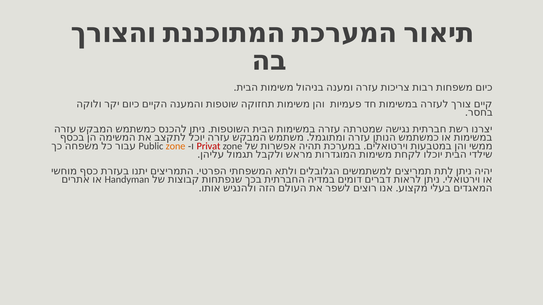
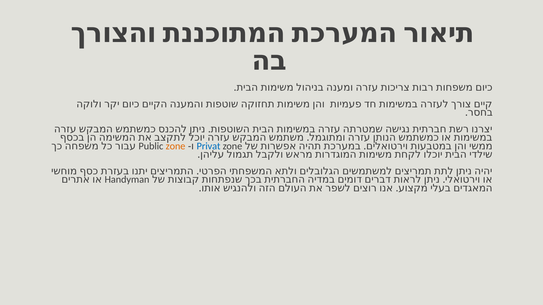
Privat colour: red -> blue
